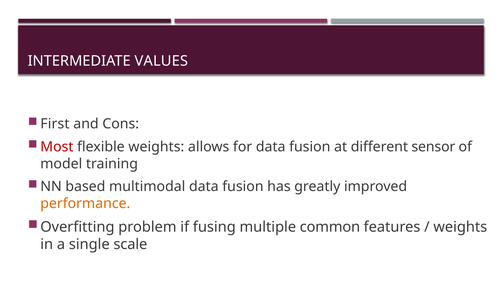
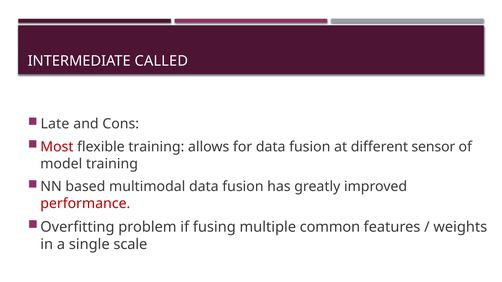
VALUES: VALUES -> CALLED
First: First -> Late
flexible weights: weights -> training
performance colour: orange -> red
